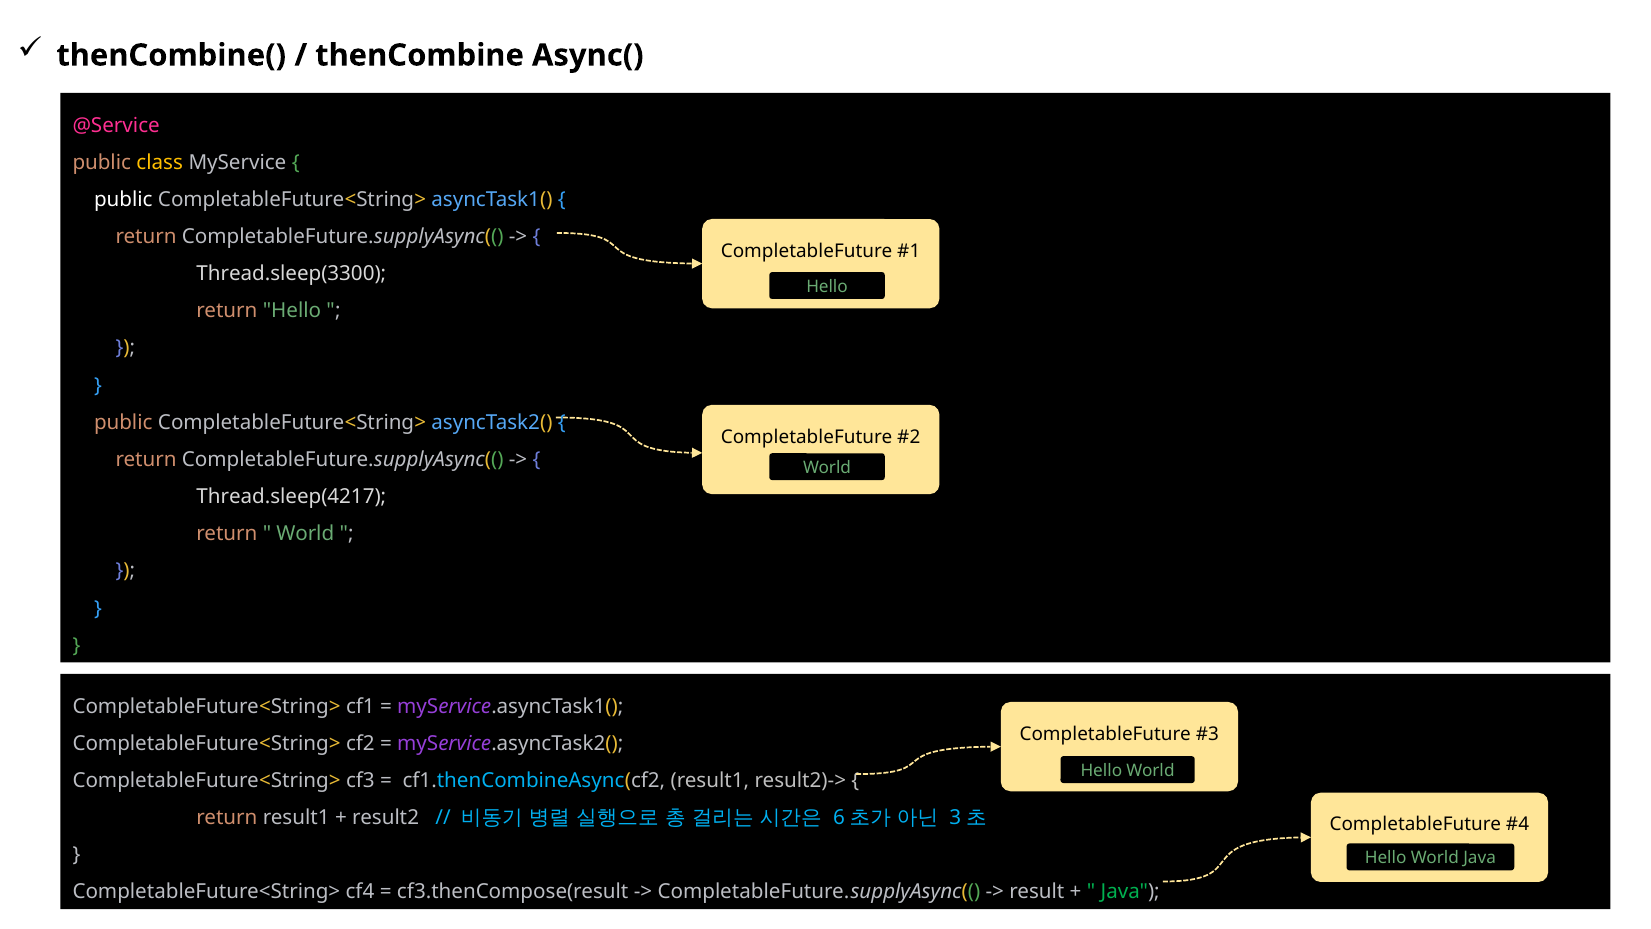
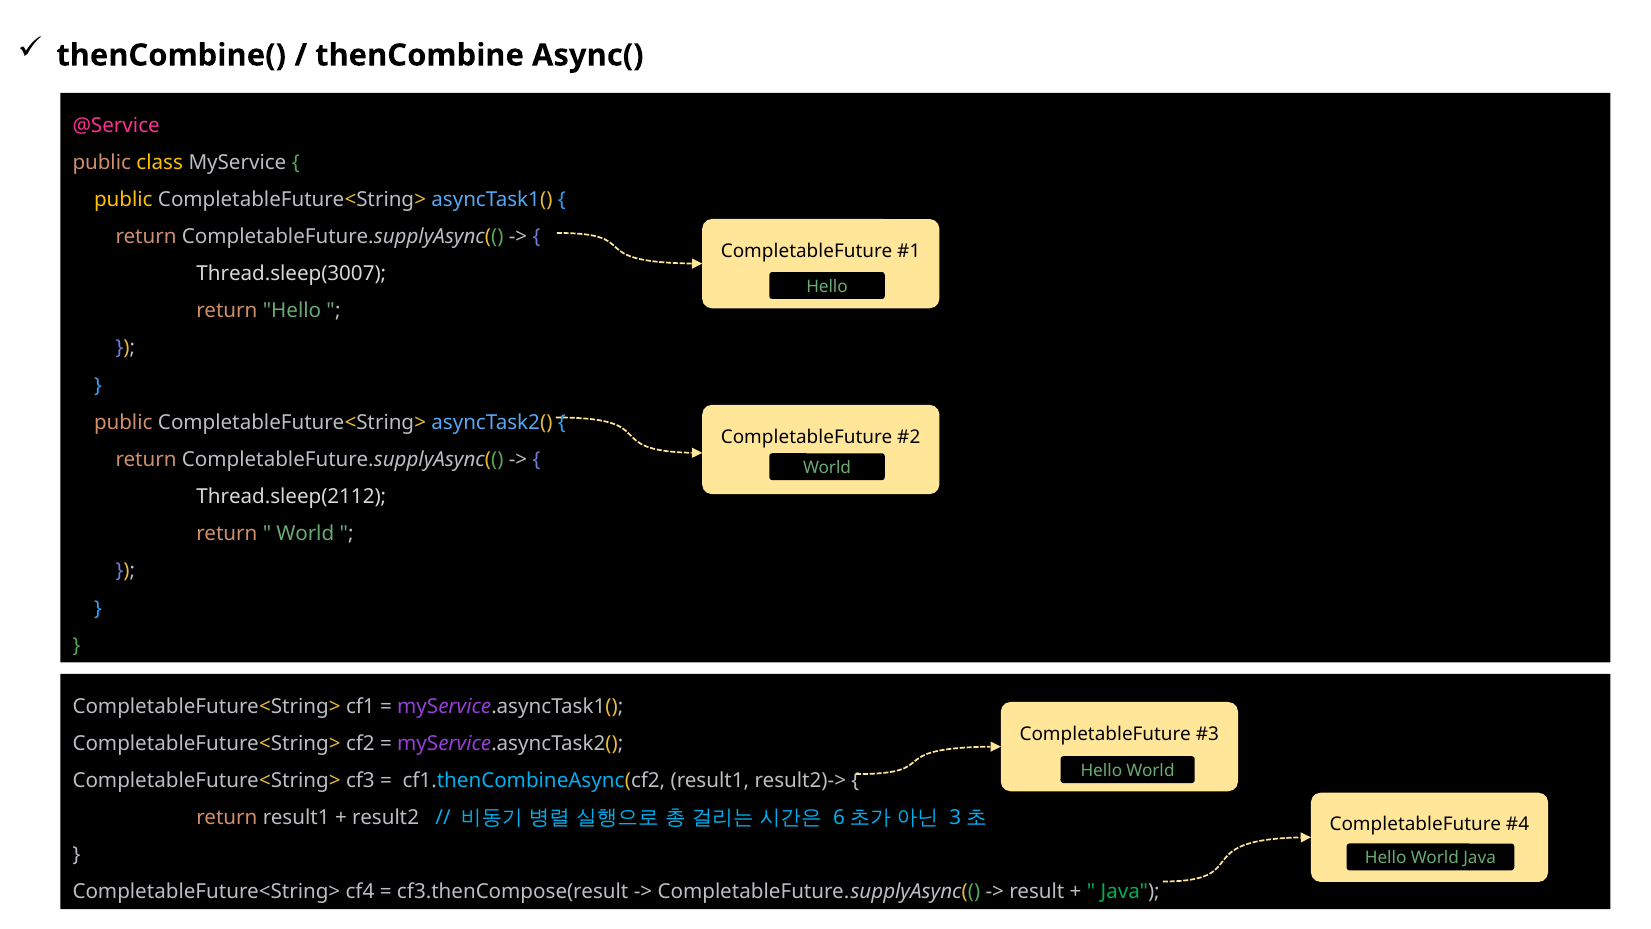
public at (123, 199) colour: white -> yellow
Thread.sleep(3300: Thread.sleep(3300 -> Thread.sleep(3007
Thread.sleep(4217: Thread.sleep(4217 -> Thread.sleep(2112
